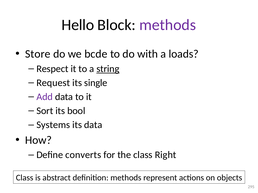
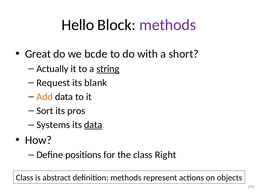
Store: Store -> Great
loads: loads -> short
Respect: Respect -> Actually
single: single -> blank
Add colour: purple -> orange
bool: bool -> pros
data at (93, 125) underline: none -> present
converts: converts -> positions
